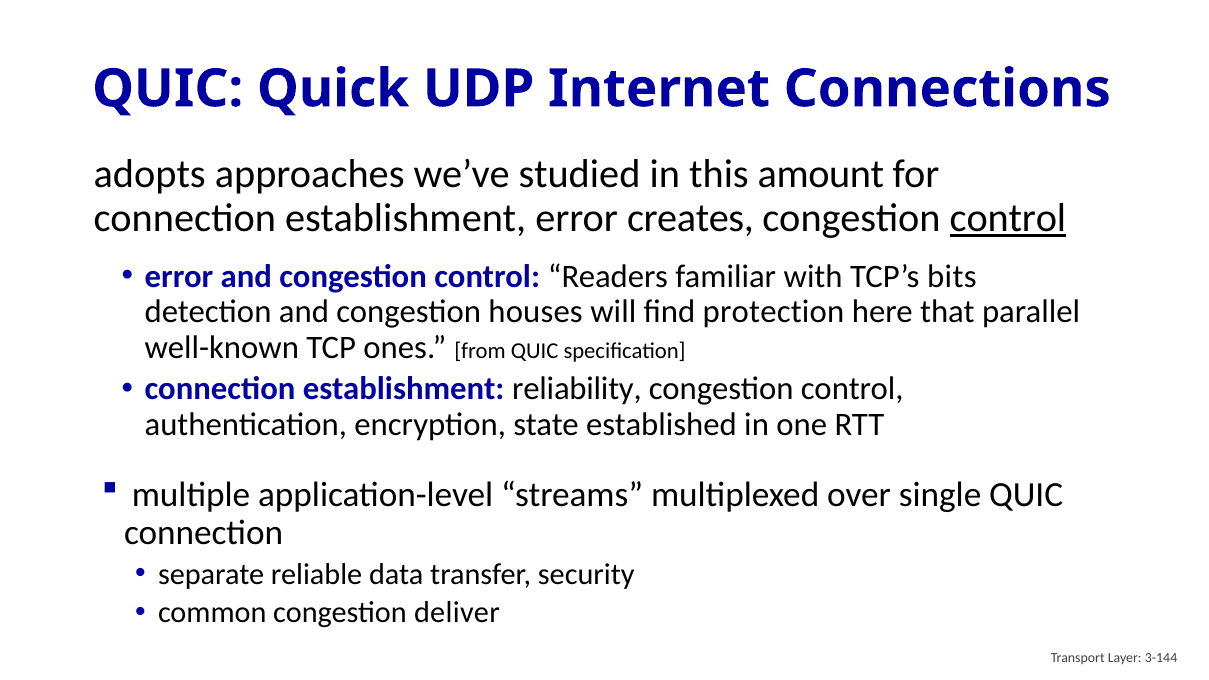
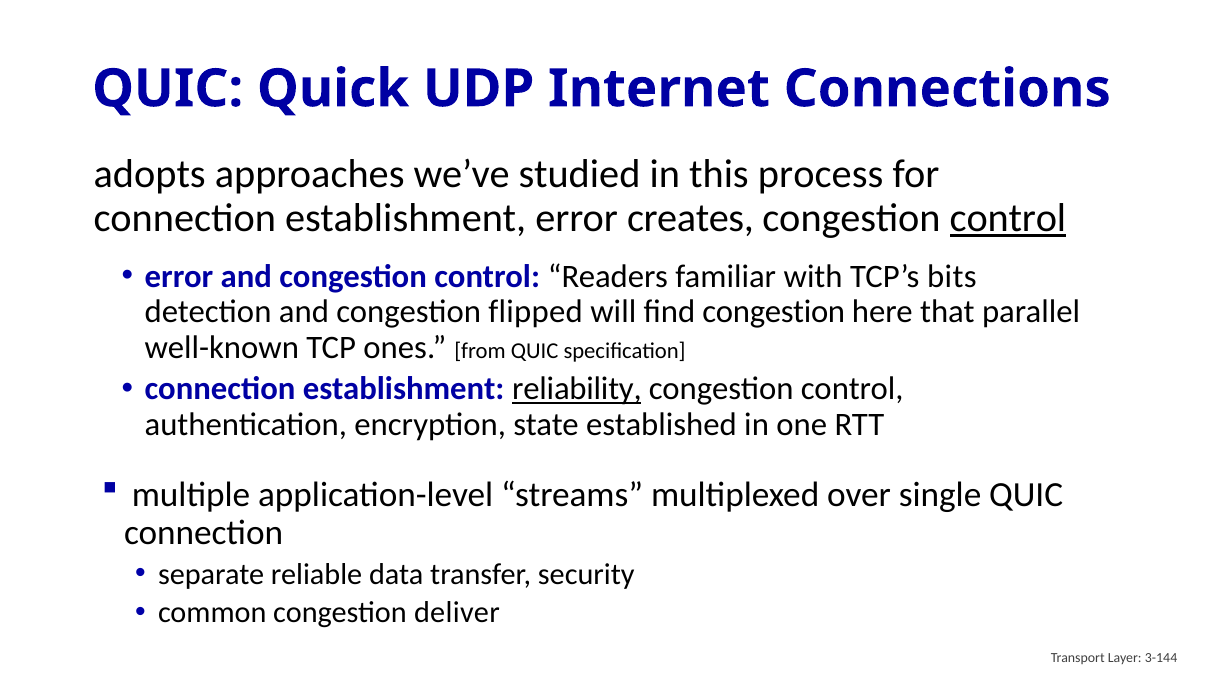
amount: amount -> process
houses: houses -> flipped
find protection: protection -> congestion
reliability underline: none -> present
